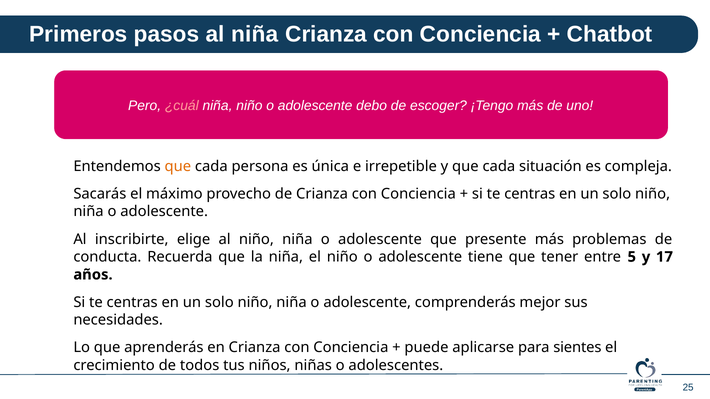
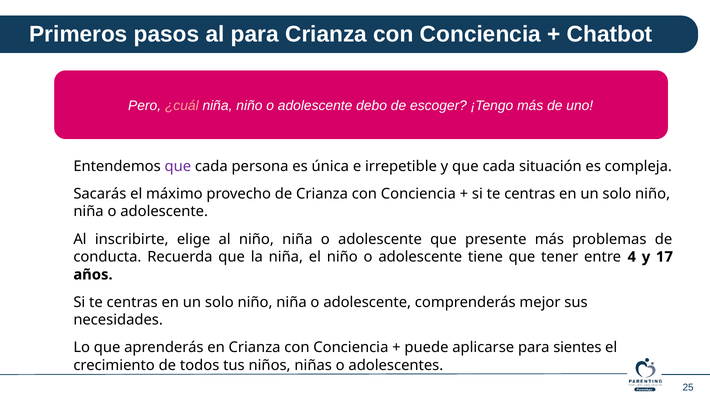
al niña: niña -> para
que at (178, 166) colour: orange -> purple
5: 5 -> 4
